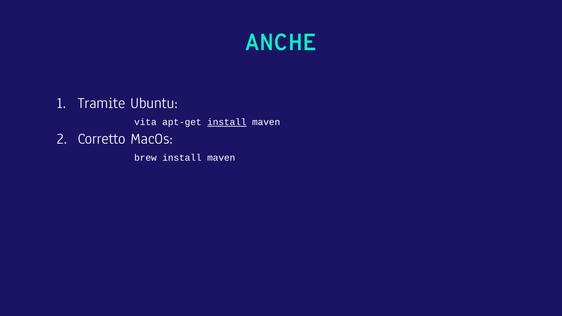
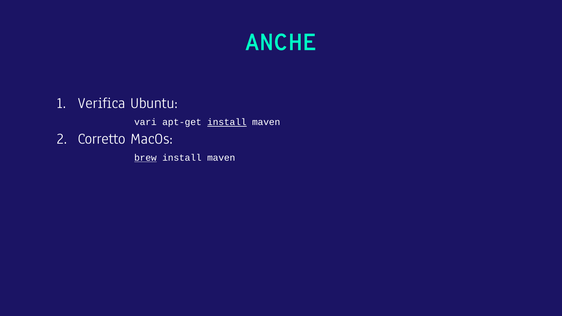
Tramite: Tramite -> Verifica
vita: vita -> vari
brew underline: none -> present
